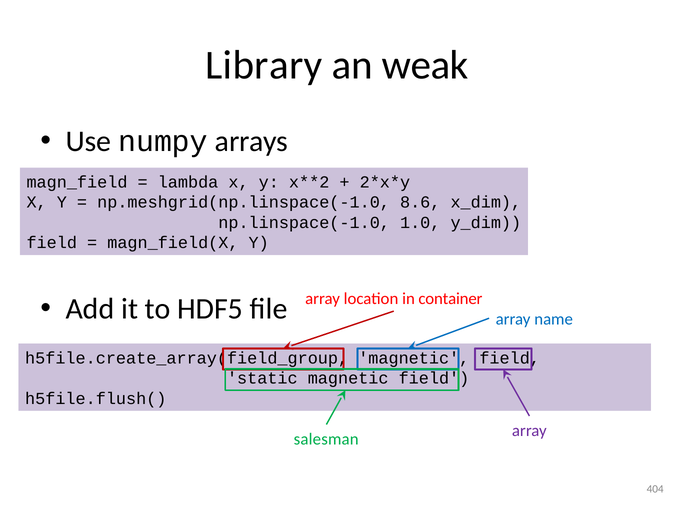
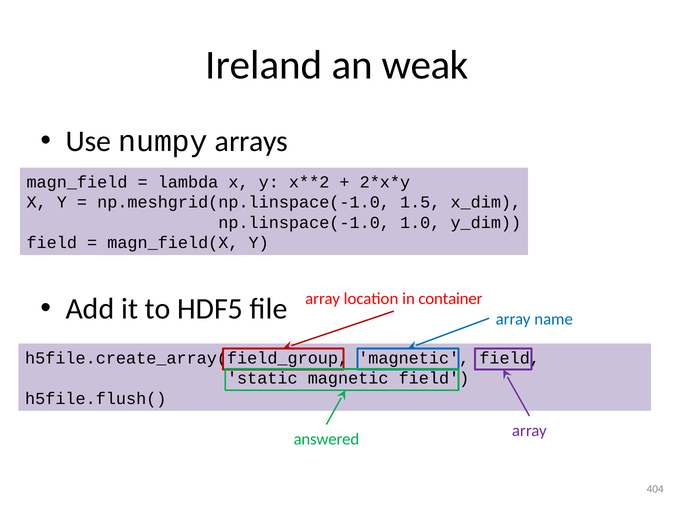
Library: Library -> Ireland
8.6: 8.6 -> 1.5
salesman: salesman -> answered
